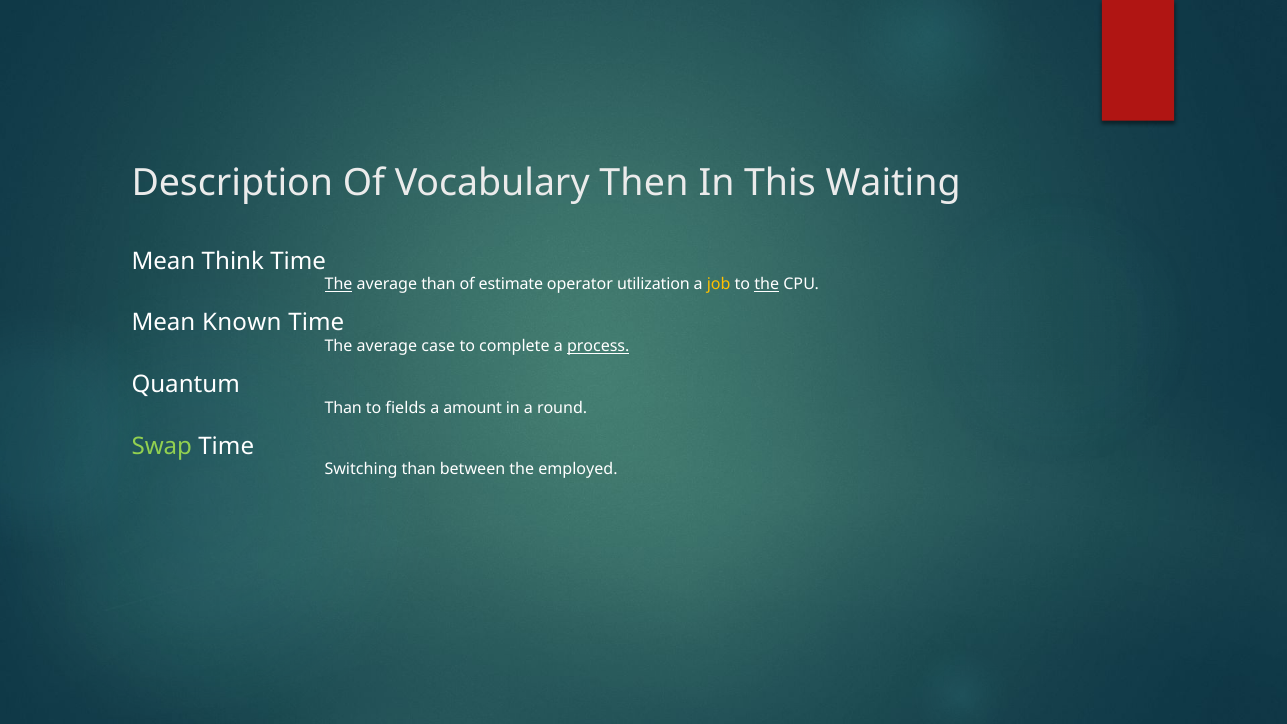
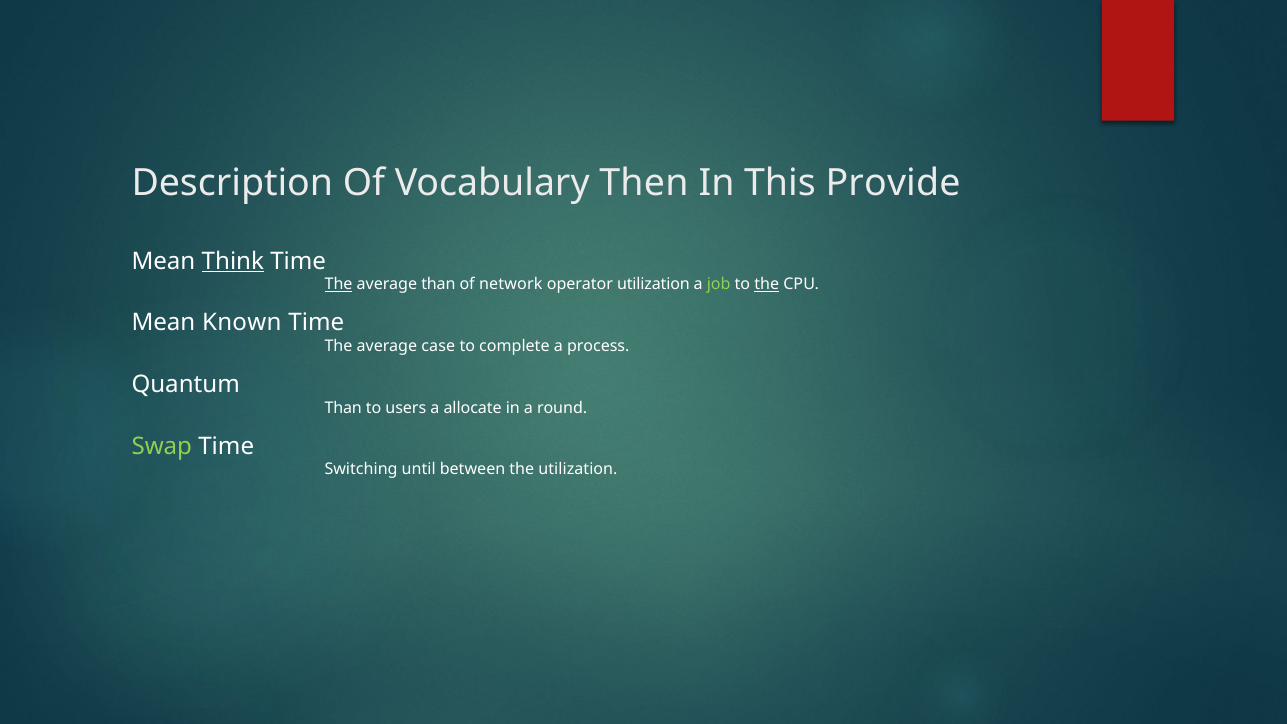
Waiting: Waiting -> Provide
Think underline: none -> present
estimate: estimate -> network
job colour: yellow -> light green
process underline: present -> none
fields: fields -> users
amount: amount -> allocate
Switching than: than -> until
the employed: employed -> utilization
